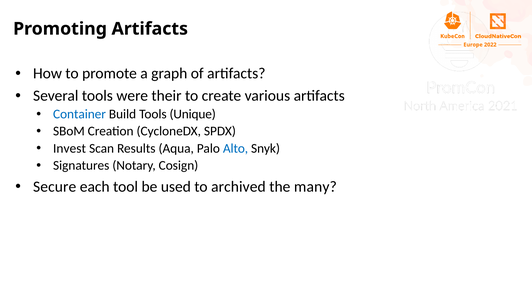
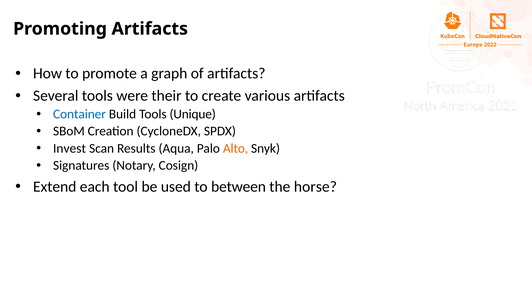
Alto colour: blue -> orange
Secure: Secure -> Extend
archived: archived -> between
many: many -> horse
